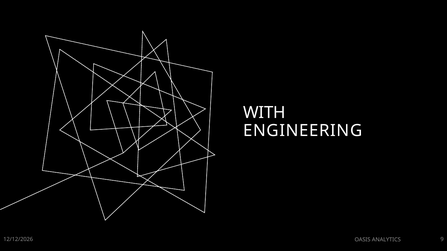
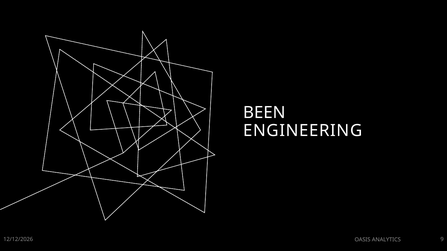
WITH: WITH -> BEEN
